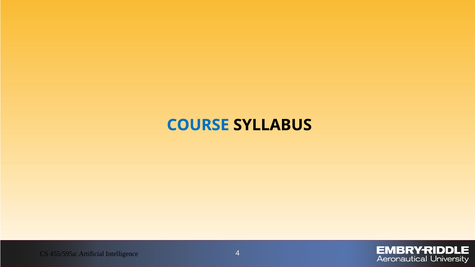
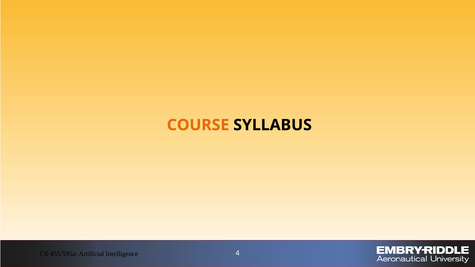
COURSE colour: blue -> orange
